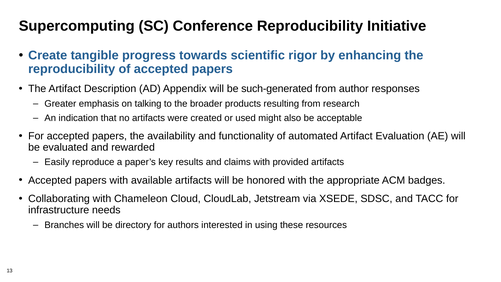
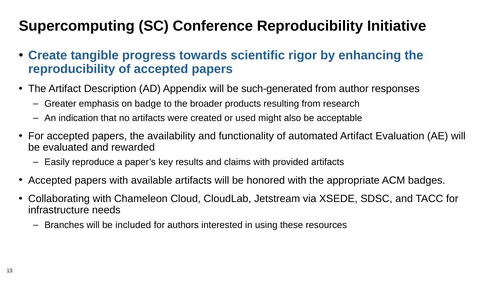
talking: talking -> badge
directory: directory -> included
